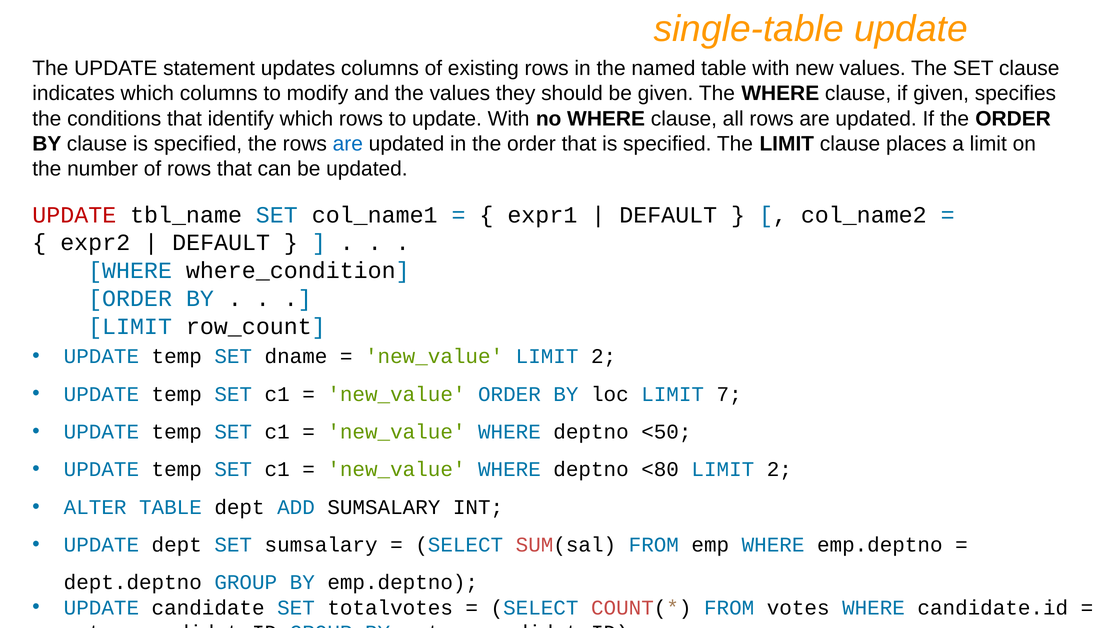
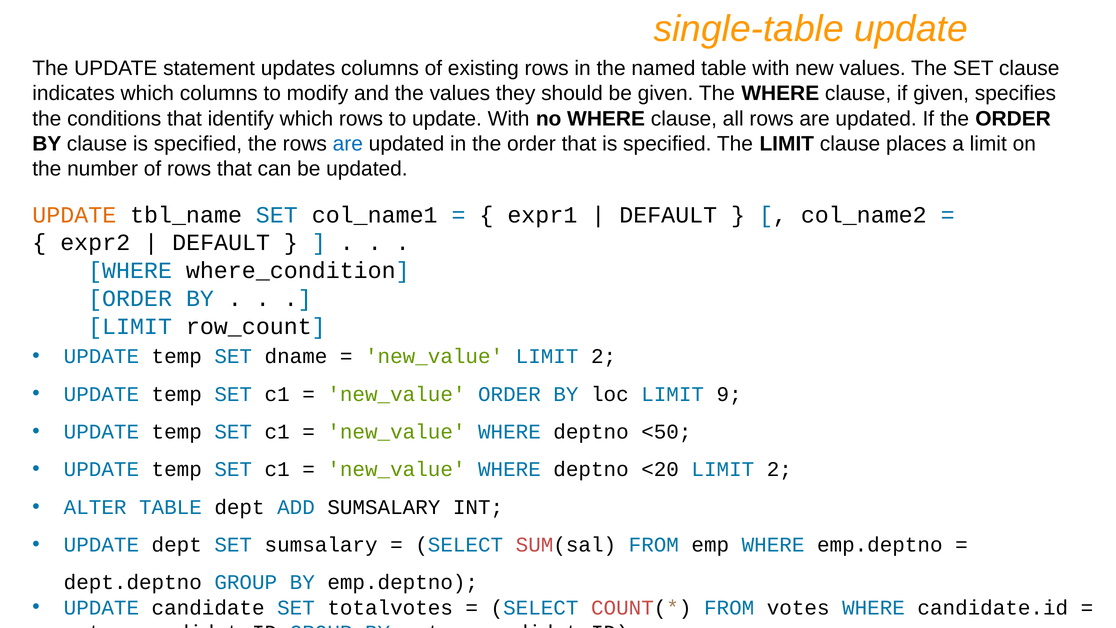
UPDATE at (74, 215) colour: red -> orange
7: 7 -> 9
<80: <80 -> <20
